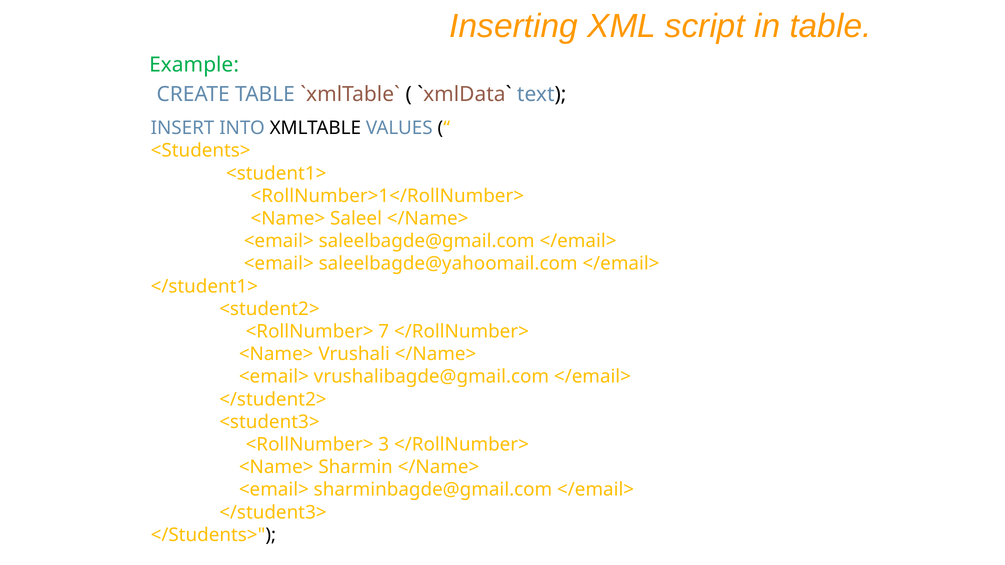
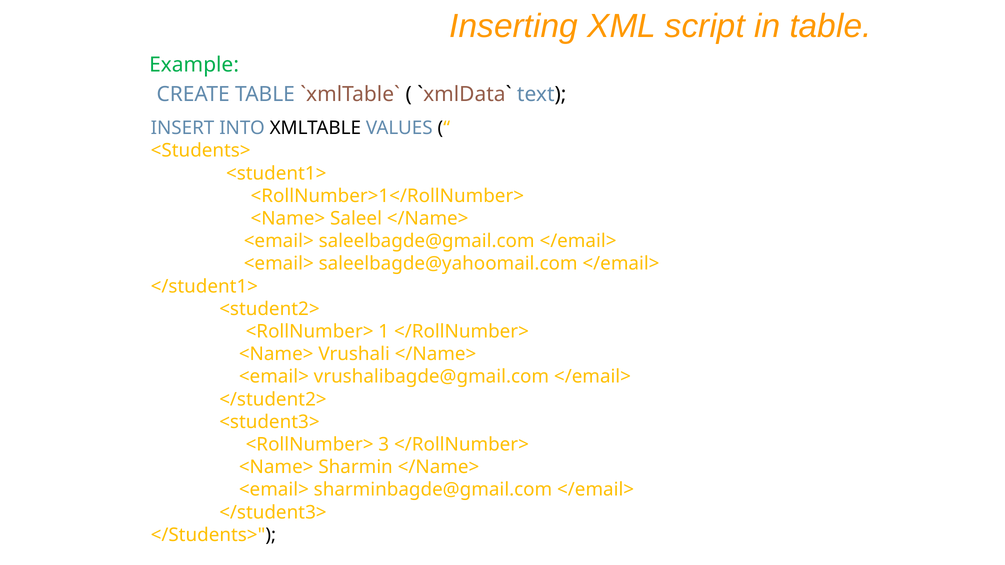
7: 7 -> 1
